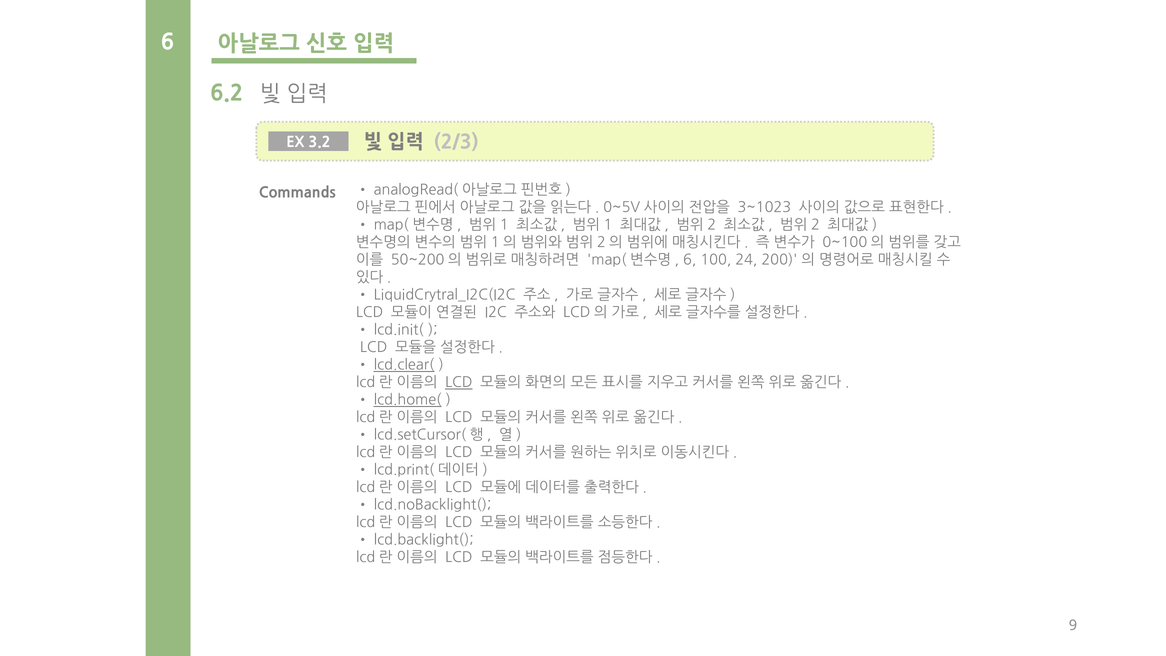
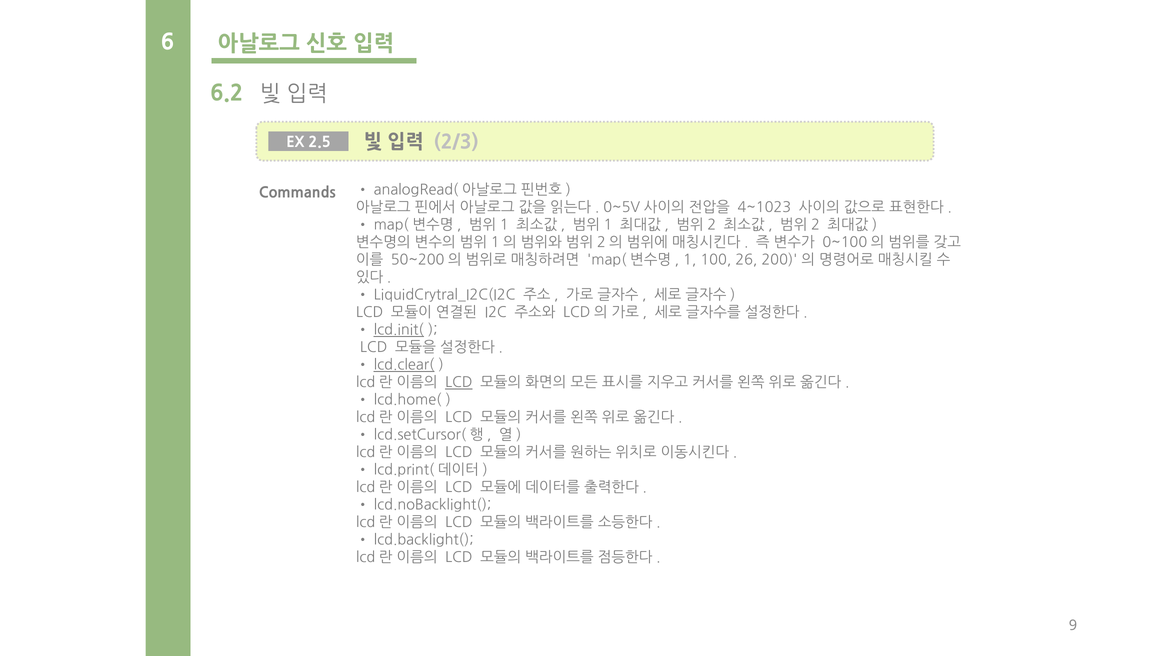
3.2: 3.2 -> 2.5
3~1023: 3~1023 -> 4~1023
6 at (690, 260): 6 -> 1
24: 24 -> 26
lcd.init( underline: none -> present
lcd.home( underline: present -> none
